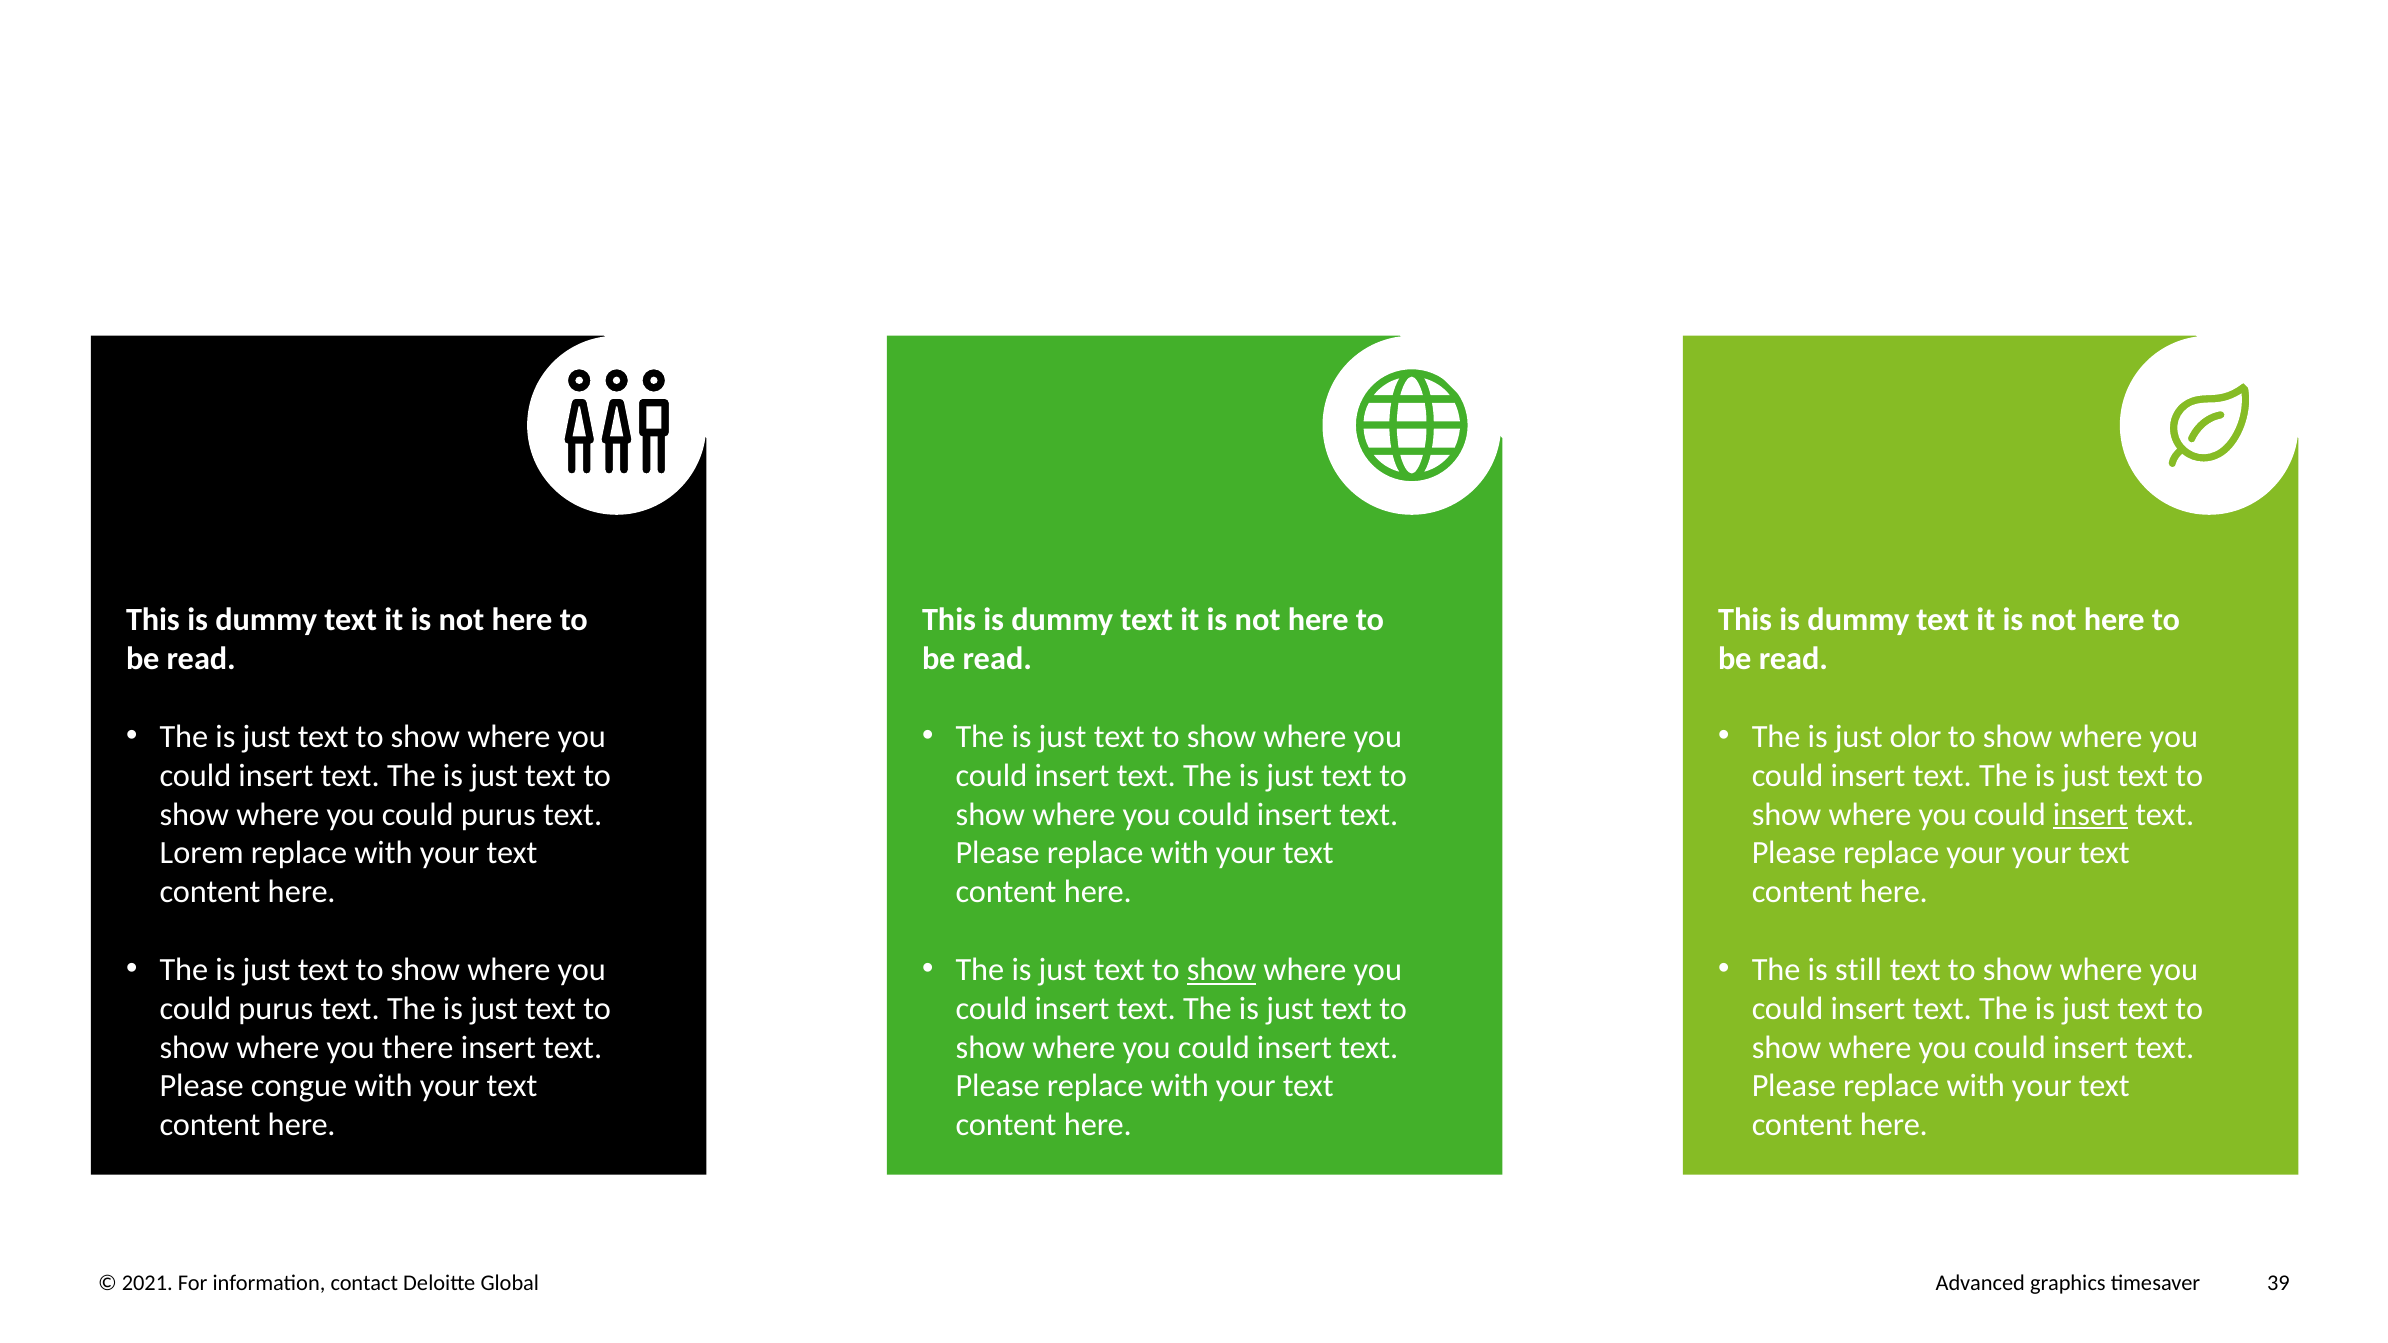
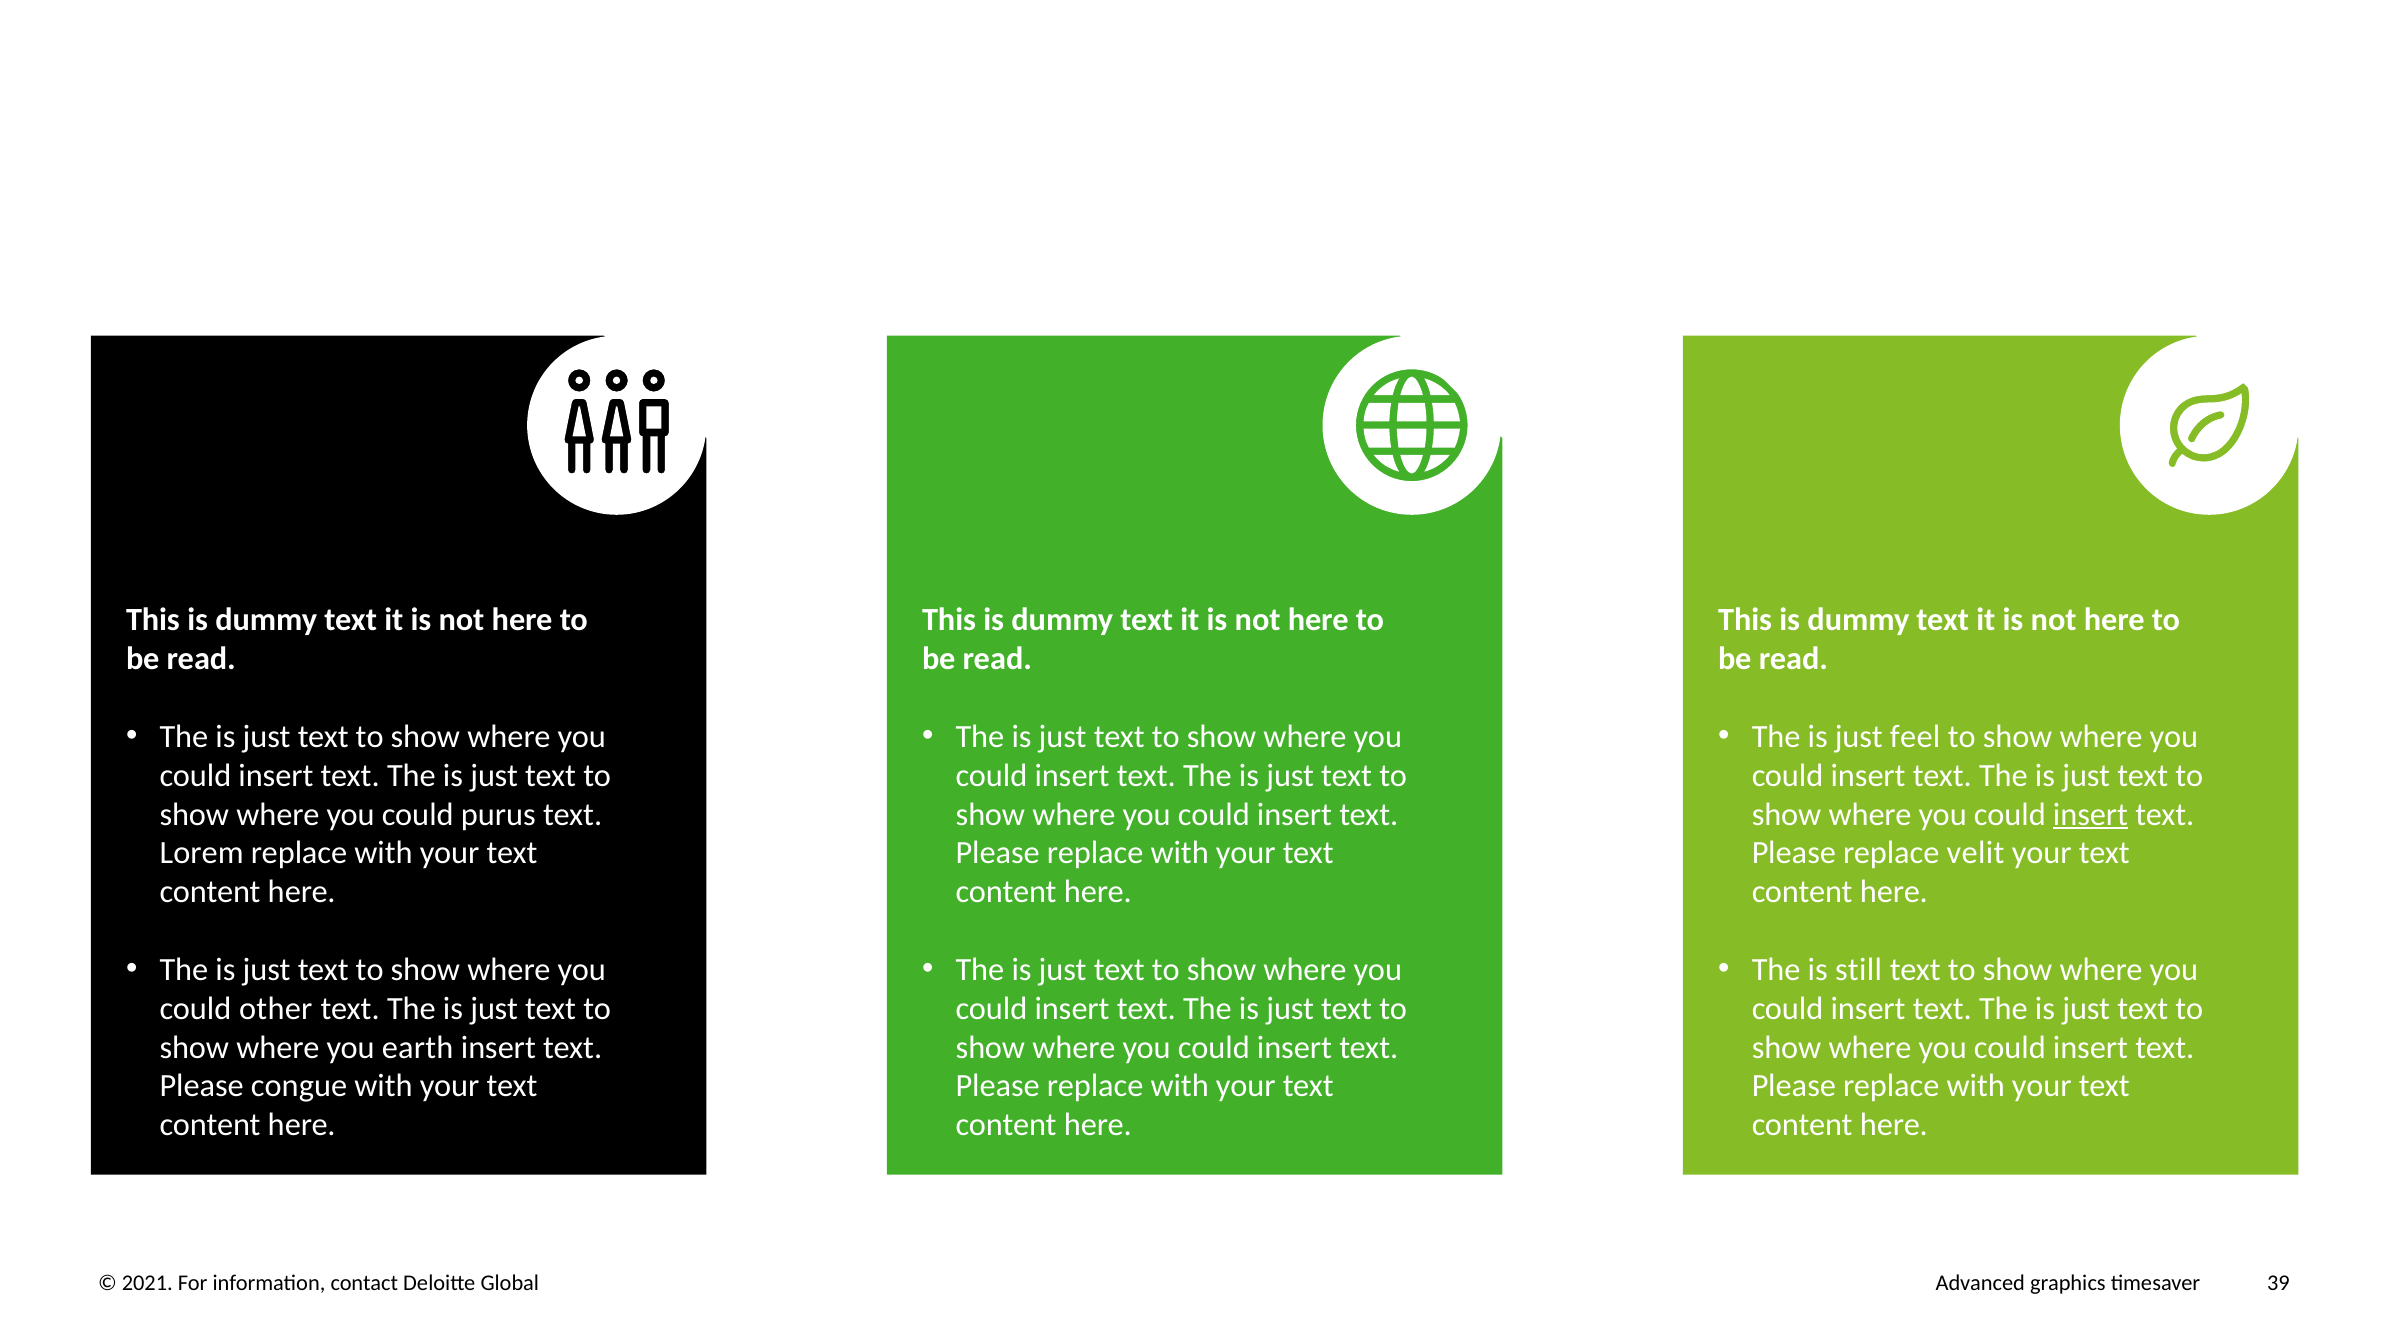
olor: olor -> feel
replace your: your -> velit
show at (1222, 970) underline: present -> none
purus at (276, 1009): purus -> other
there: there -> earth
